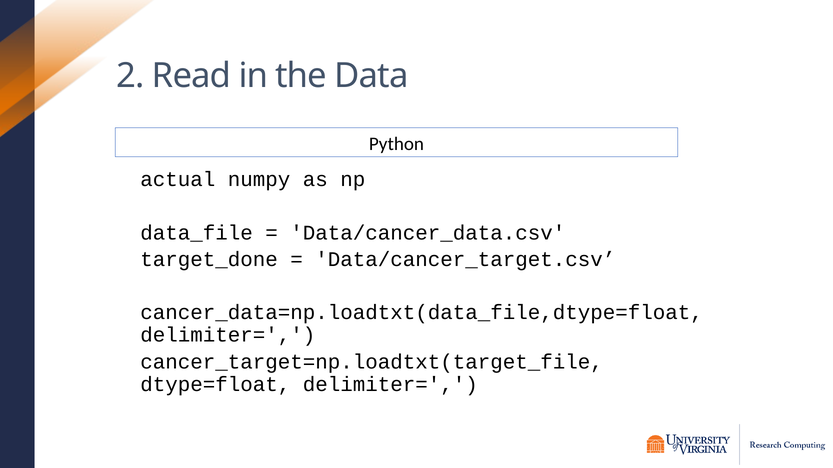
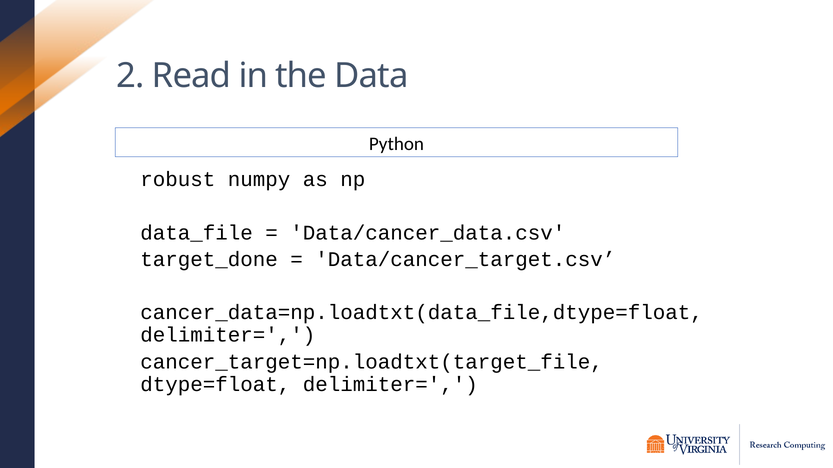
actual: actual -> robust
